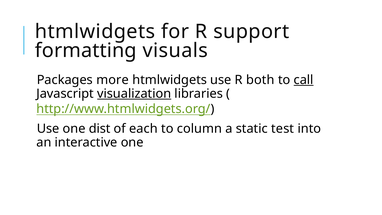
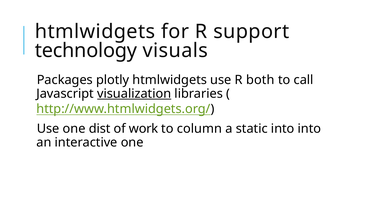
formatting: formatting -> technology
more: more -> plotly
call underline: present -> none
each: each -> work
static test: test -> into
